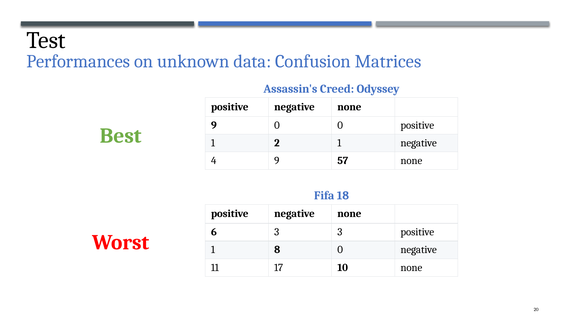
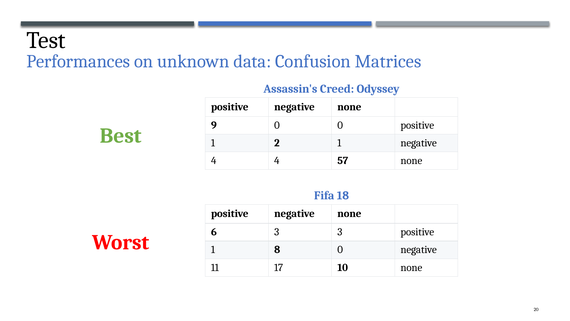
4 9: 9 -> 4
